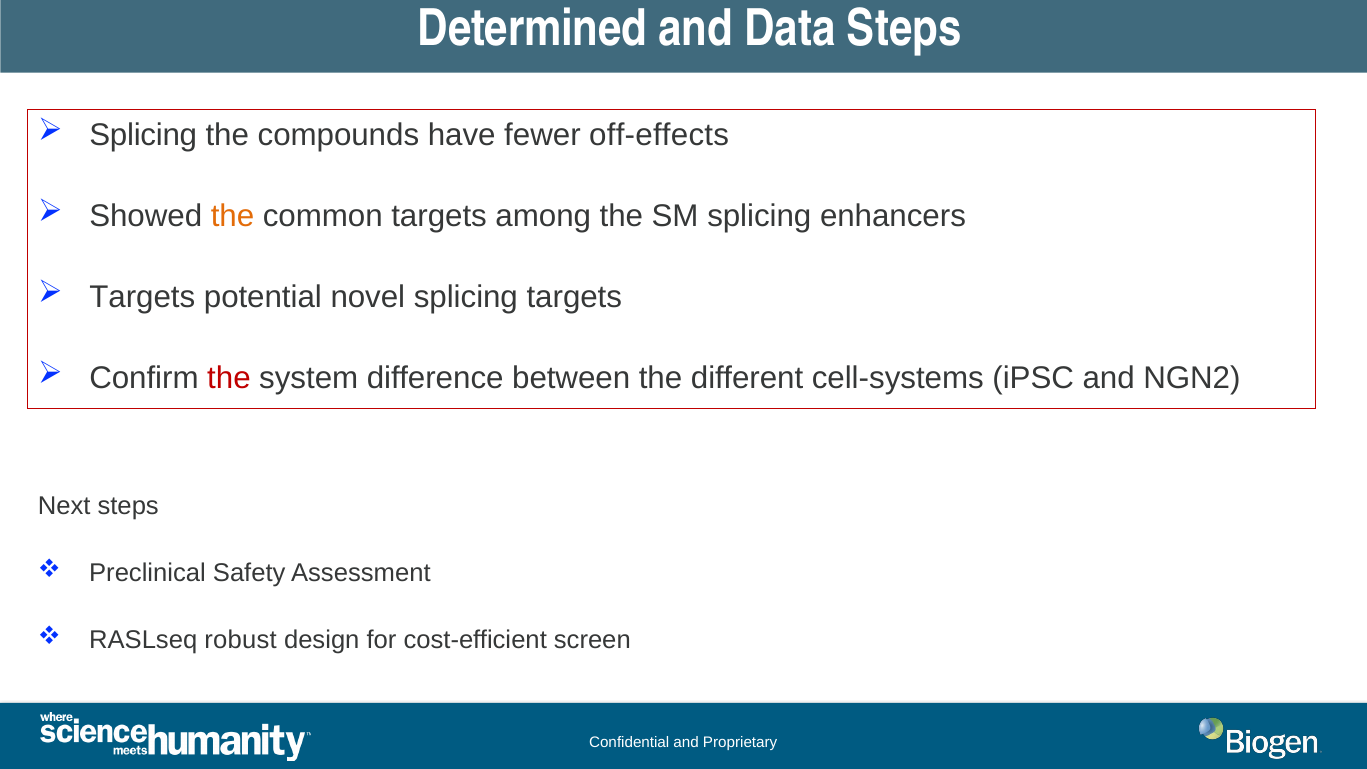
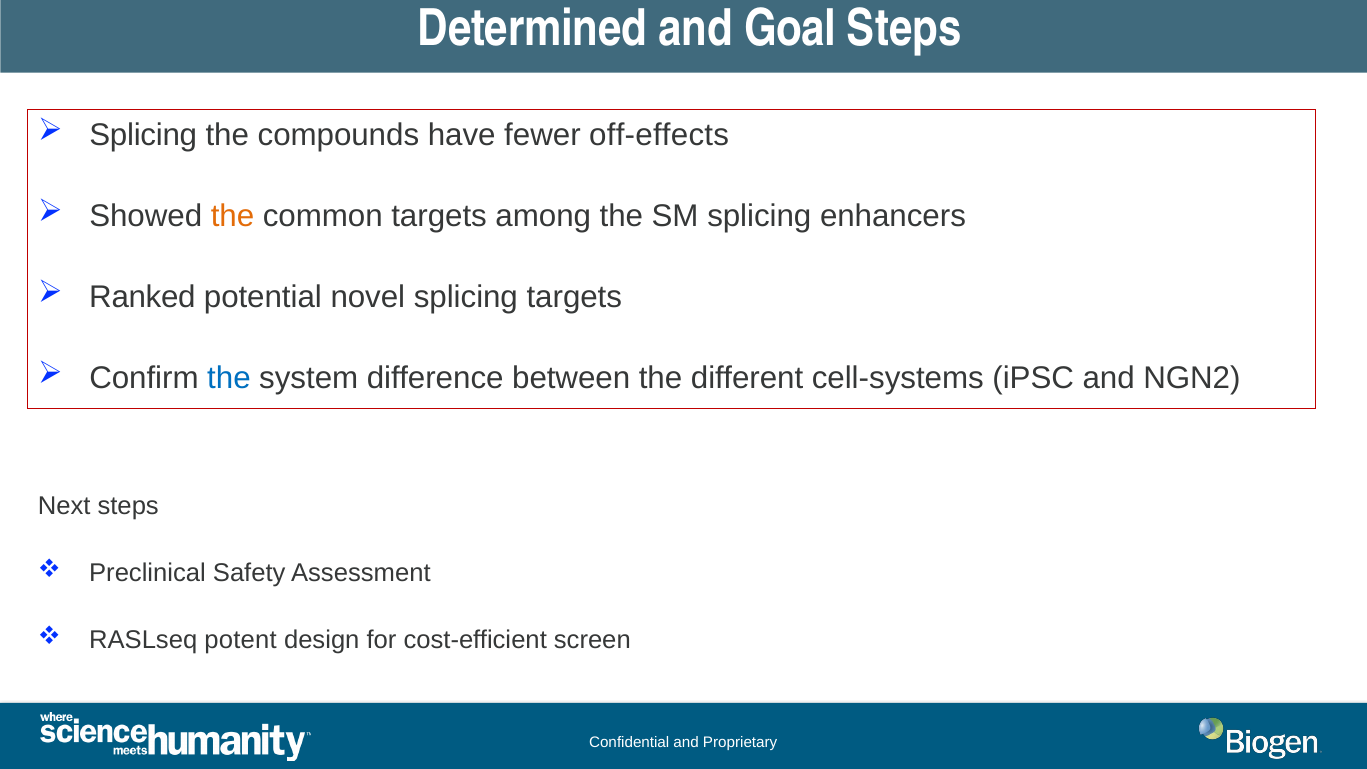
Data: Data -> Goal
Targets at (142, 297): Targets -> Ranked
the at (229, 378) colour: red -> blue
robust: robust -> potent
